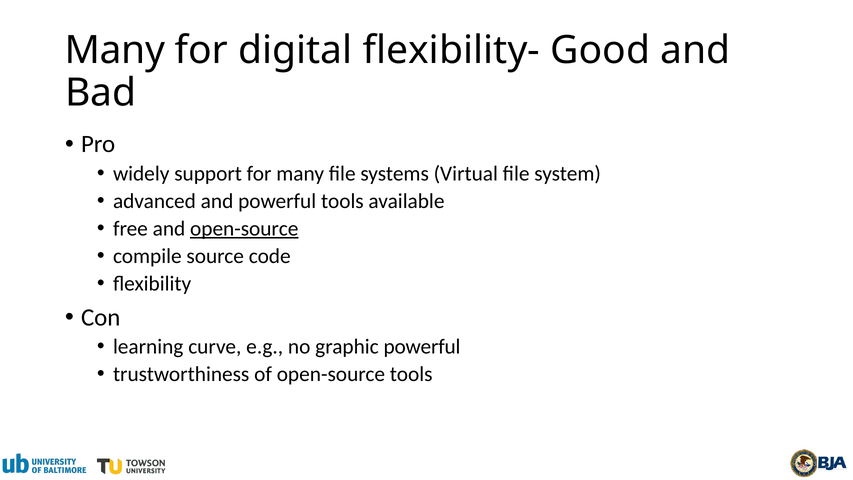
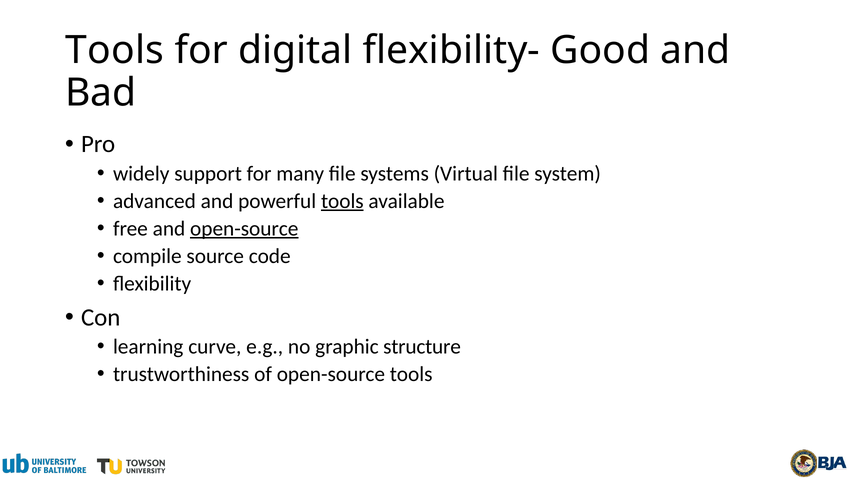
Many at (115, 51): Many -> Tools
tools at (342, 201) underline: none -> present
graphic powerful: powerful -> structure
